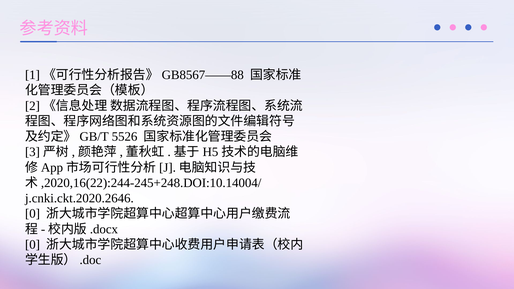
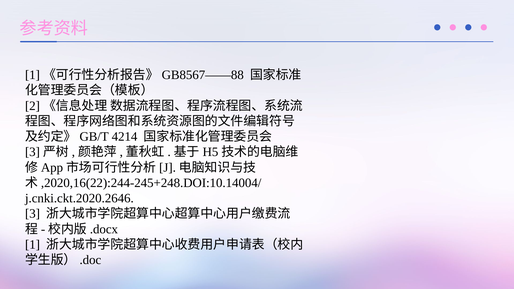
5526: 5526 -> 4214
0 at (32, 214): 0 -> 3
0 at (32, 245): 0 -> 1
